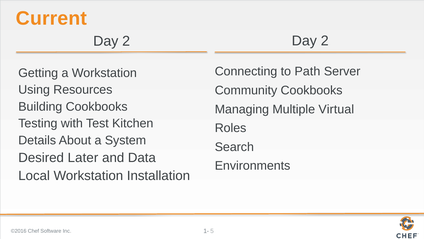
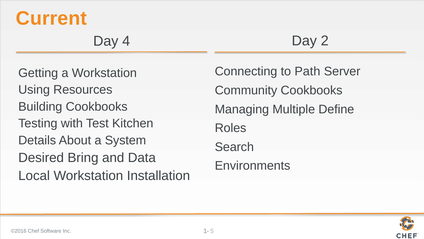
2 at (126, 41): 2 -> 4
Virtual: Virtual -> Define
Later: Later -> Bring
